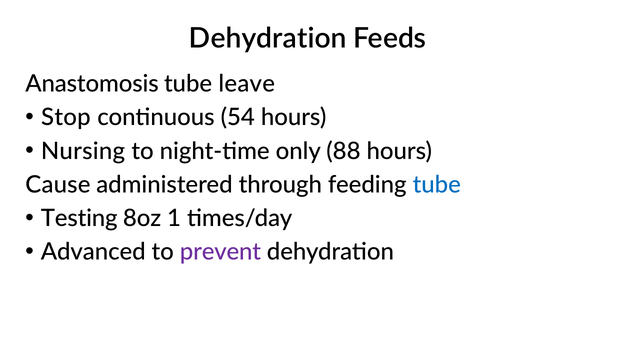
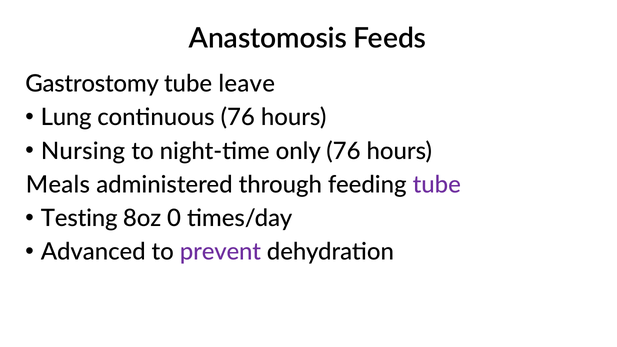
Dehydration at (268, 38): Dehydration -> Anastomosis
Anastomosis: Anastomosis -> Gastrostomy
Stop: Stop -> Lung
continuous 54: 54 -> 76
only 88: 88 -> 76
Cause: Cause -> Meals
tube at (437, 185) colour: blue -> purple
1: 1 -> 0
